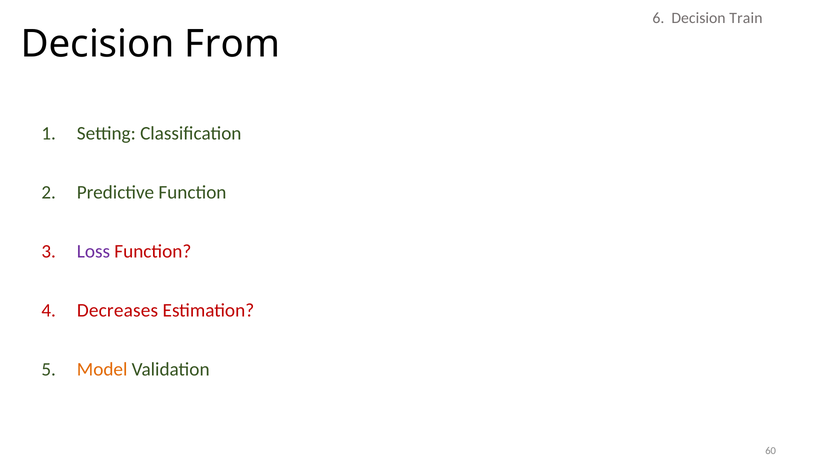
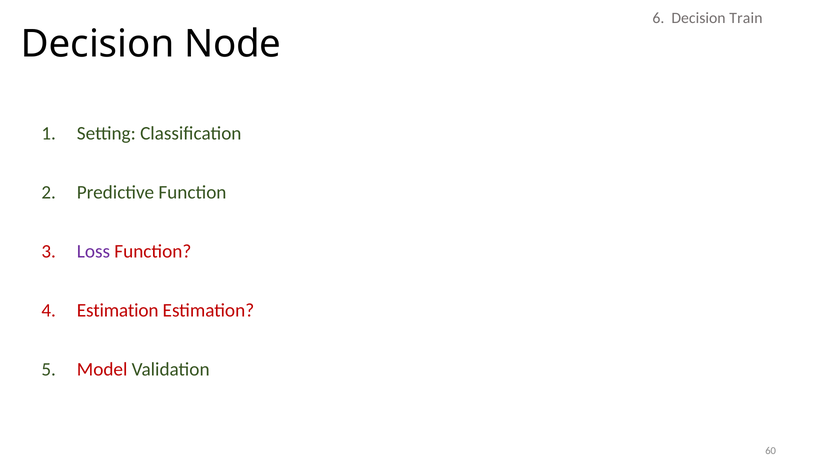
From: From -> Node
Decreases at (117, 311): Decreases -> Estimation
Model colour: orange -> red
